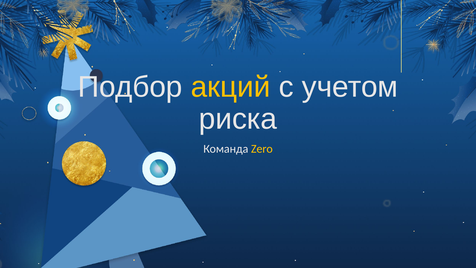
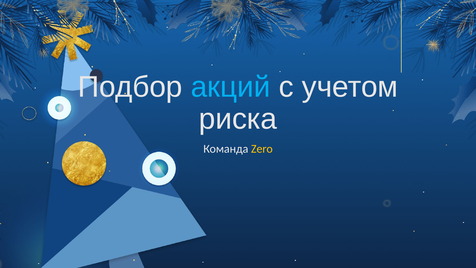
акций colour: yellow -> light blue
